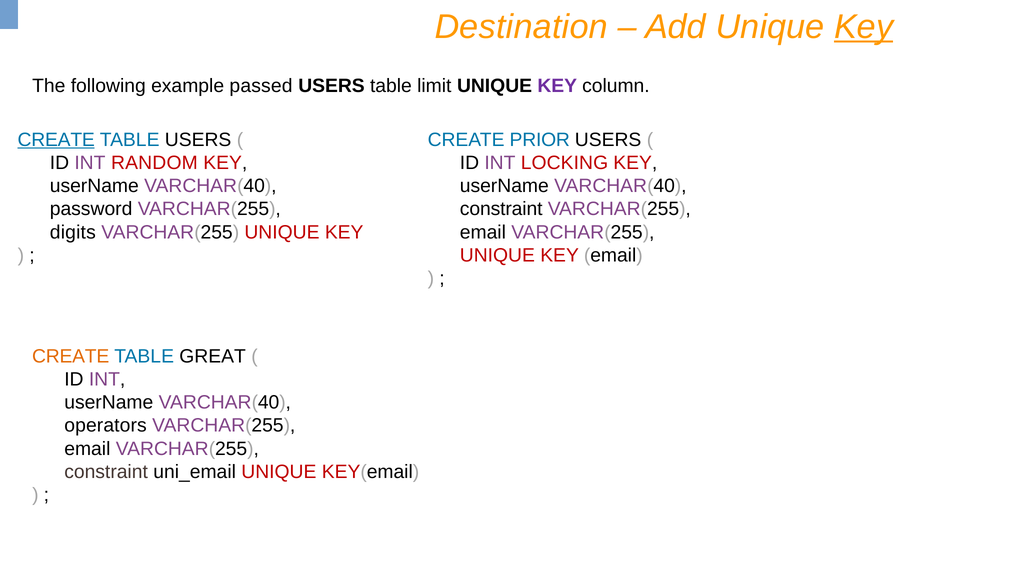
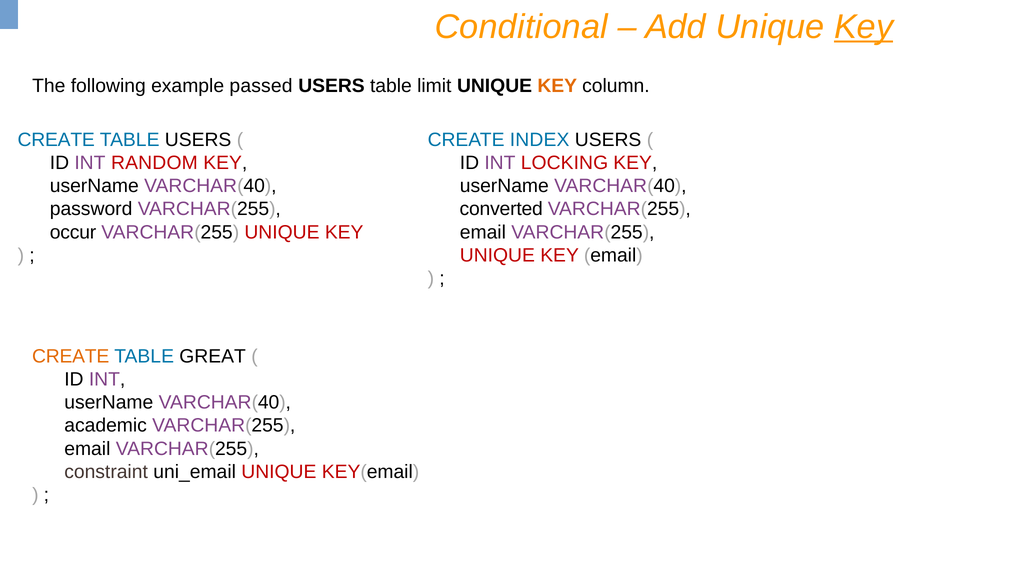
Destination: Destination -> Conditional
KEY at (557, 86) colour: purple -> orange
CREATE at (56, 140) underline: present -> none
PRIOR: PRIOR -> INDEX
constraint at (501, 209): constraint -> converted
digits: digits -> occur
operators: operators -> academic
